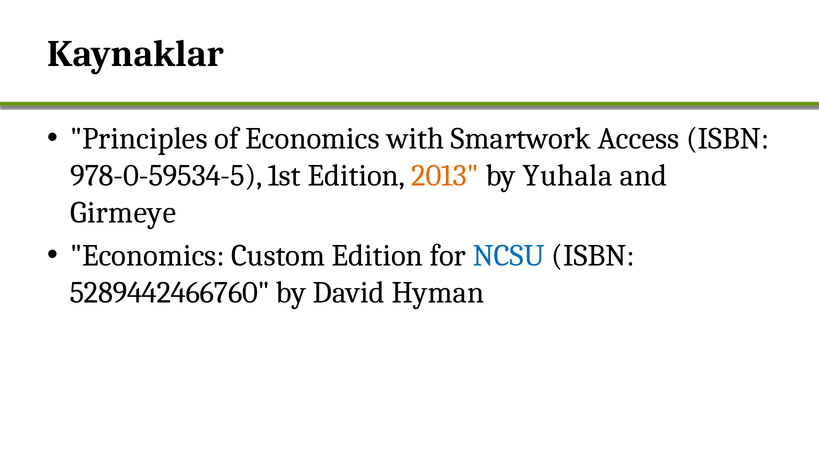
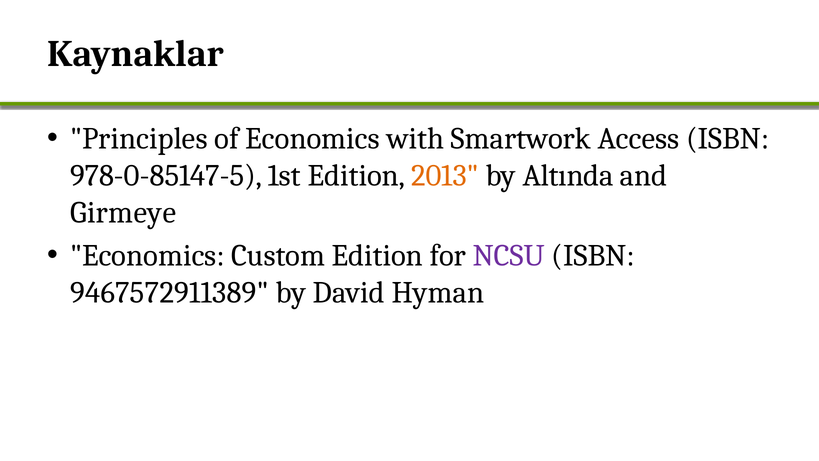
978-0-59534-5: 978-0-59534-5 -> 978-0-85147-5
Yuhala: Yuhala -> Altında
NCSU colour: blue -> purple
5289442466760: 5289442466760 -> 9467572911389
